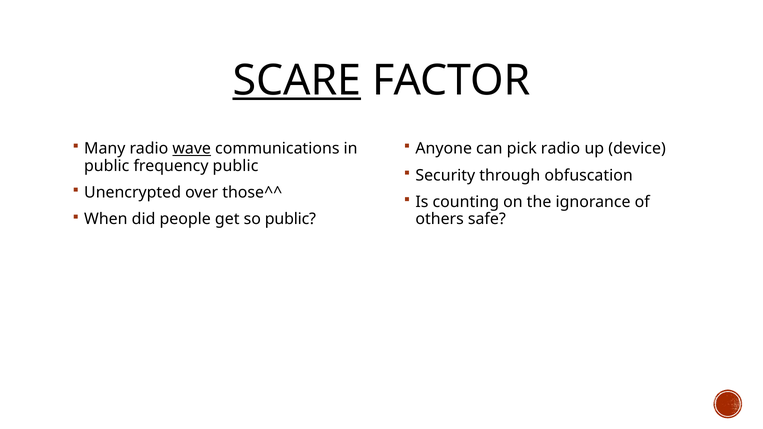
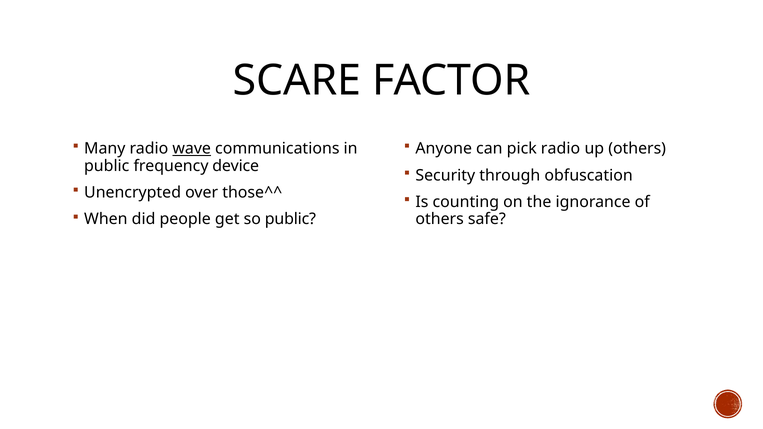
SCARE underline: present -> none
up device: device -> others
frequency public: public -> device
